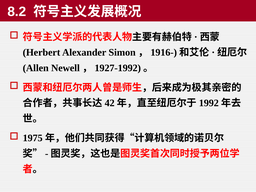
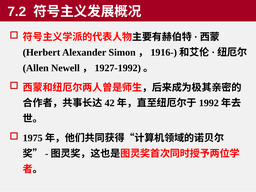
8.2: 8.2 -> 7.2
